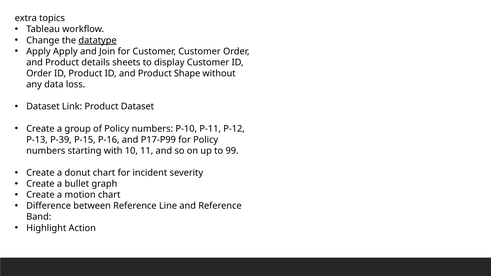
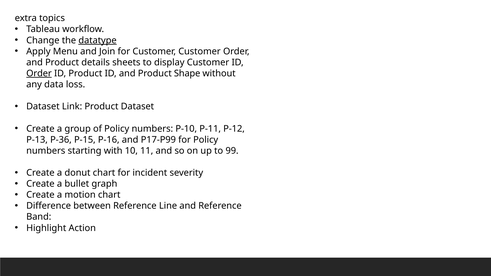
Apply Apply: Apply -> Menu
Order at (39, 73) underline: none -> present
P-39: P-39 -> P-36
